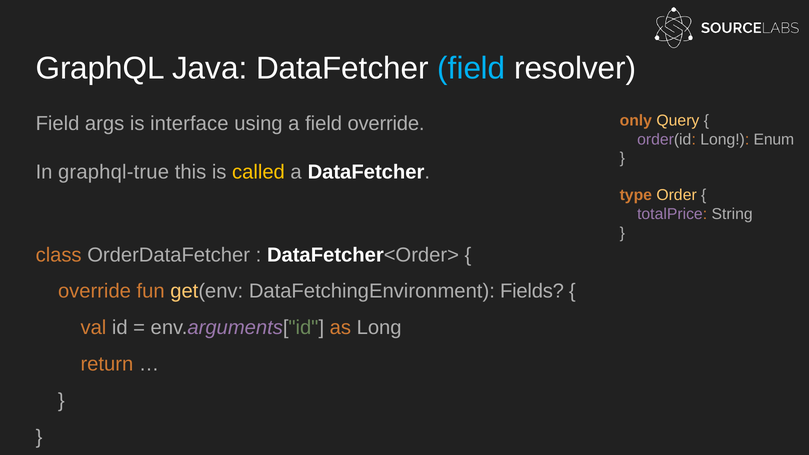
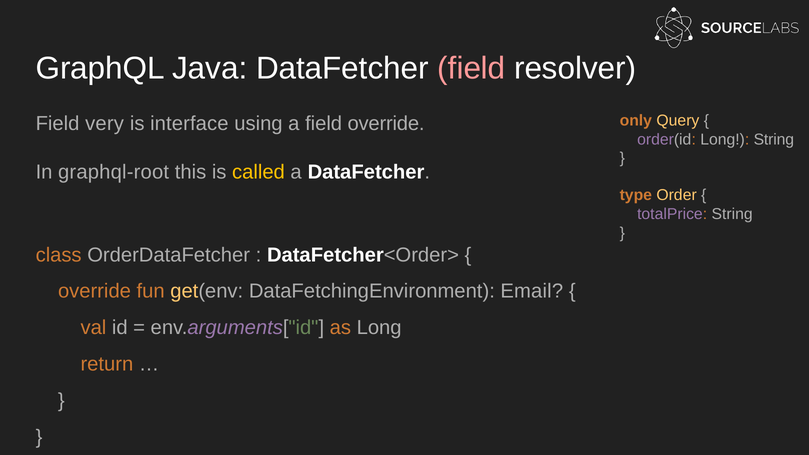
field at (471, 69) colour: light blue -> pink
args: args -> very
Long Enum: Enum -> String
graphql-true: graphql-true -> graphql-root
Fields: Fields -> Email
